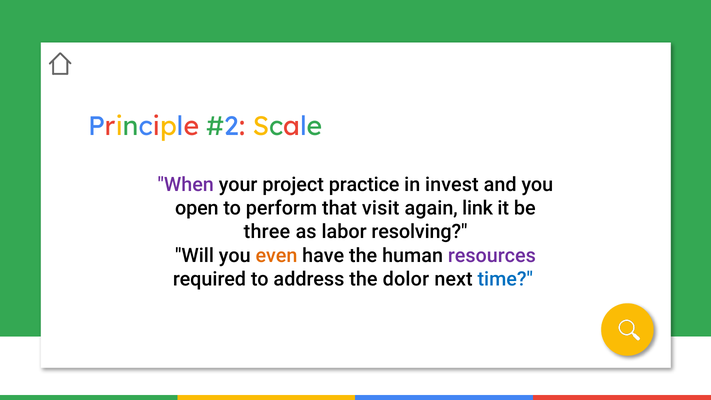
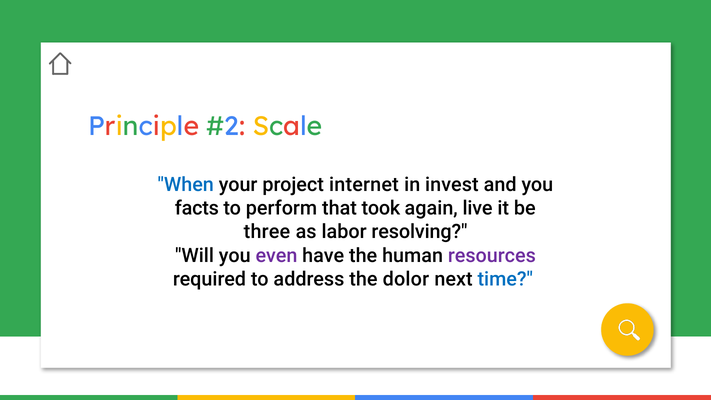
When colour: purple -> blue
practice: practice -> internet
open: open -> facts
visit: visit -> took
link: link -> live
even colour: orange -> purple
